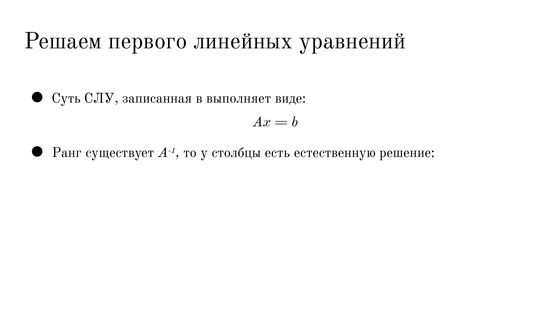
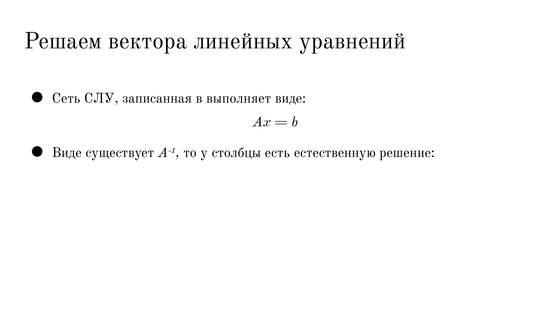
первого: первого -> вектора
Суть: Суть -> Сеть
Ранг at (67, 153): Ранг -> Виде
